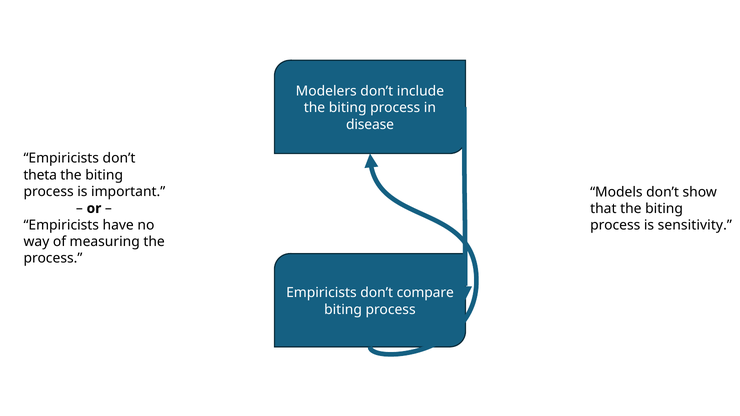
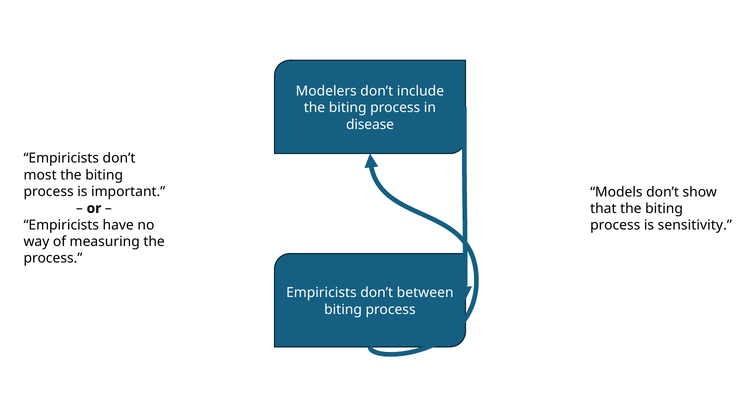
theta: theta -> most
compare: compare -> between
